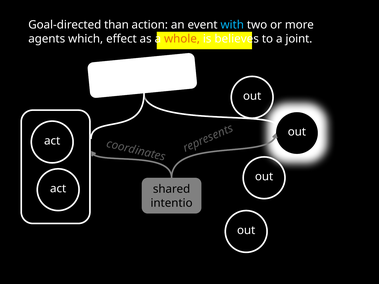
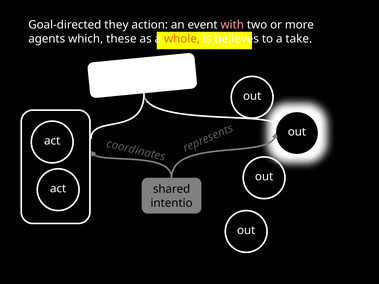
than: than -> they
with colour: light blue -> pink
effect: effect -> these
joint: joint -> take
